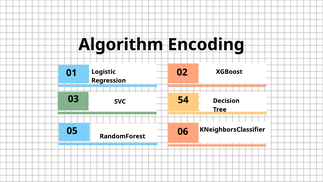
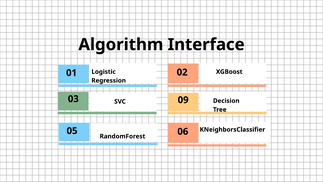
Encoding: Encoding -> Interface
54: 54 -> 09
